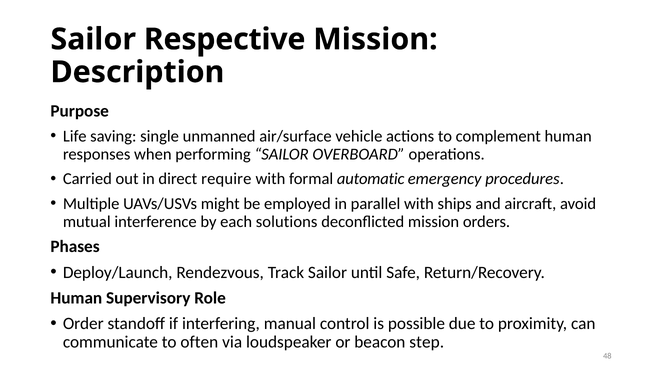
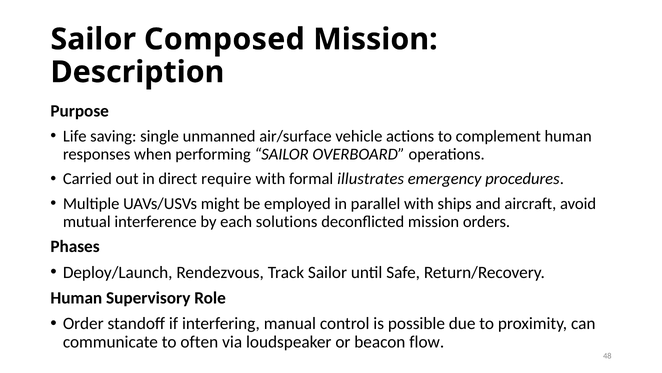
Respective: Respective -> Composed
automatic: automatic -> illustrates
step: step -> flow
